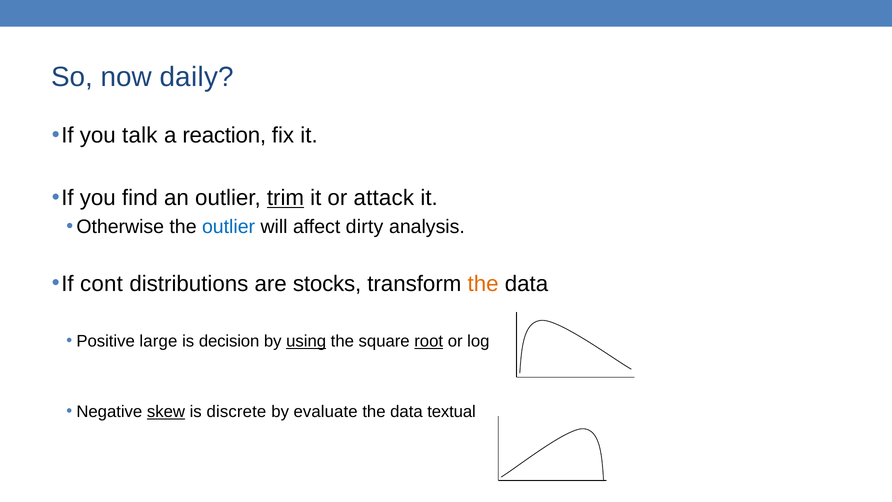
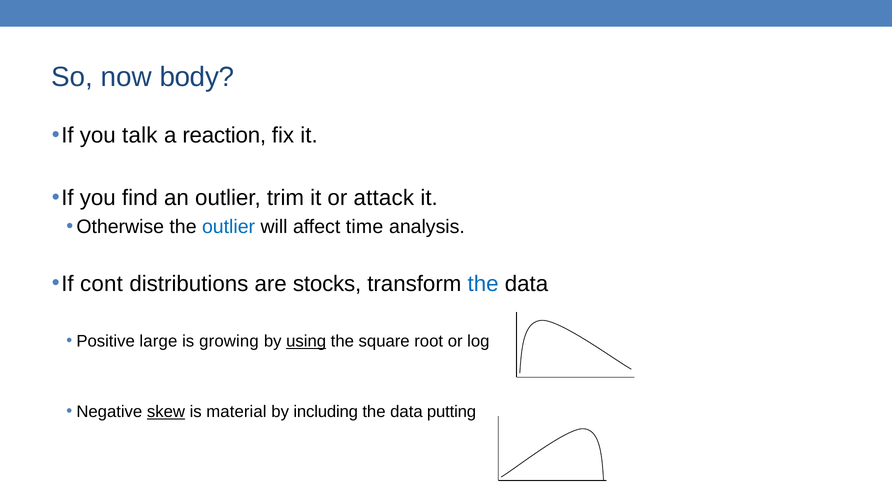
daily: daily -> body
trim underline: present -> none
dirty: dirty -> time
the at (483, 284) colour: orange -> blue
decision: decision -> growing
root underline: present -> none
discrete: discrete -> material
evaluate: evaluate -> including
textual: textual -> putting
